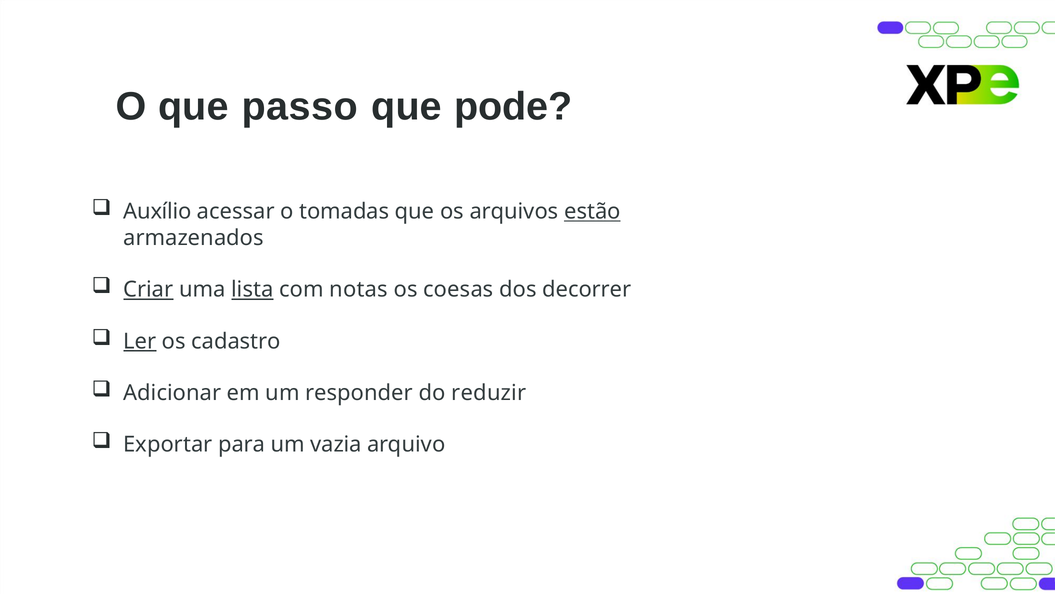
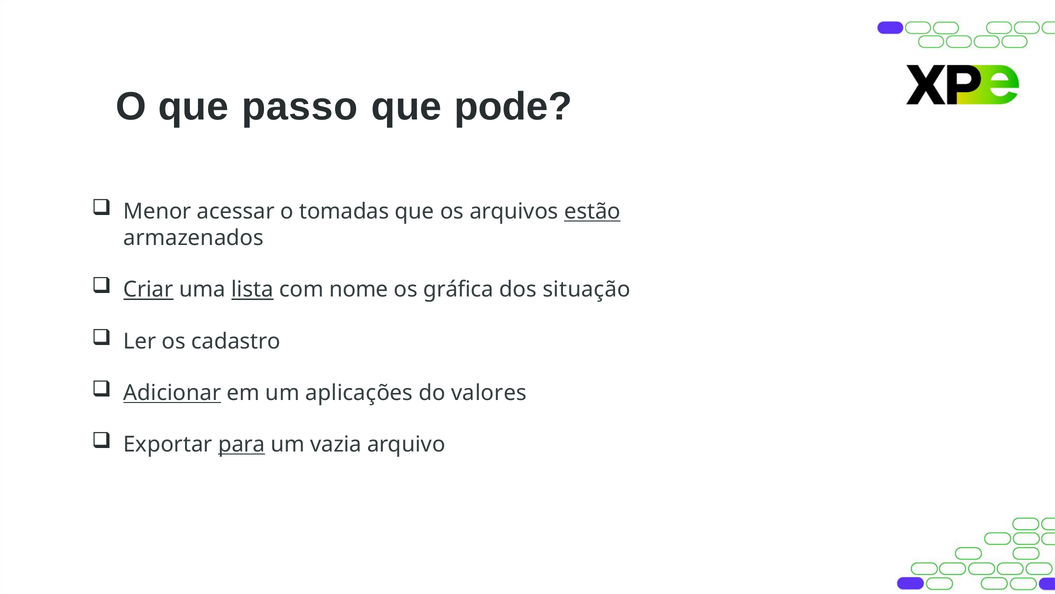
Auxílio: Auxílio -> Menor
notas: notas -> nome
coesas: coesas -> gráfica
decorrer: decorrer -> situação
Ler underline: present -> none
Adicionar underline: none -> present
responder: responder -> aplicações
reduzir: reduzir -> valores
para underline: none -> present
